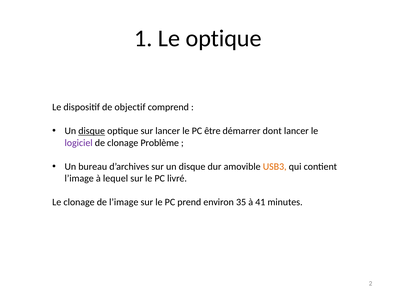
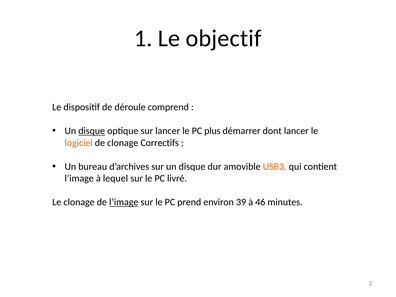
Le optique: optique -> objectif
objectif: objectif -> déroule
être: être -> plus
logiciel colour: purple -> orange
Problème: Problème -> Correctifs
l’image at (124, 202) underline: none -> present
35: 35 -> 39
41: 41 -> 46
